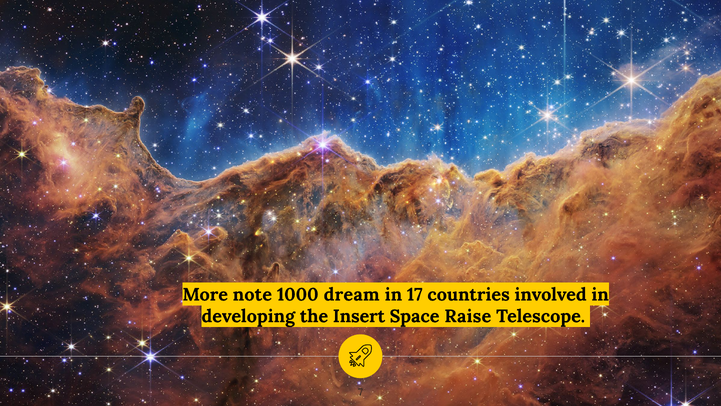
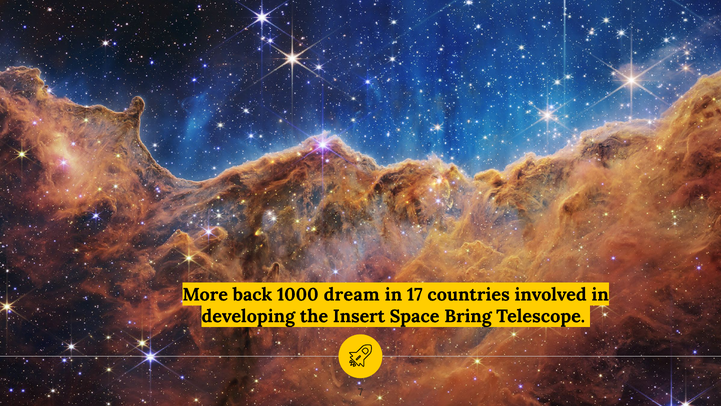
note: note -> back
Raise: Raise -> Bring
